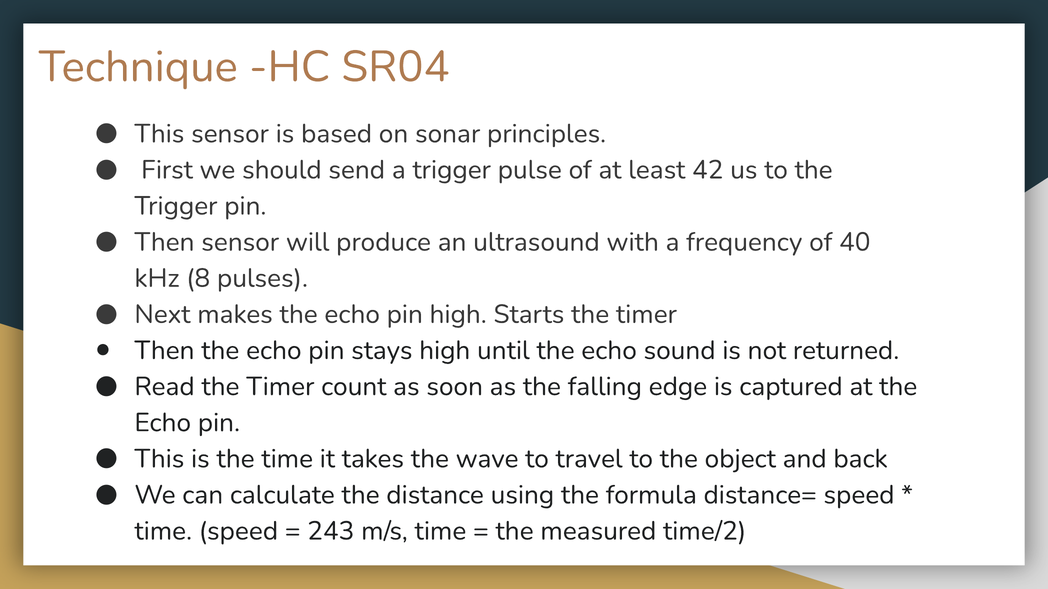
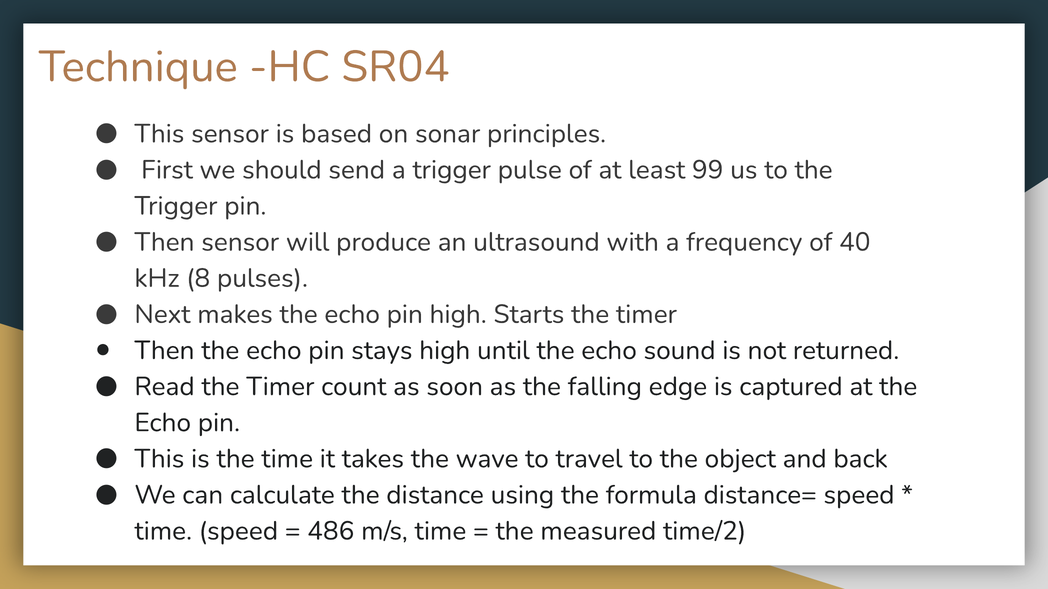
42: 42 -> 99
243: 243 -> 486
